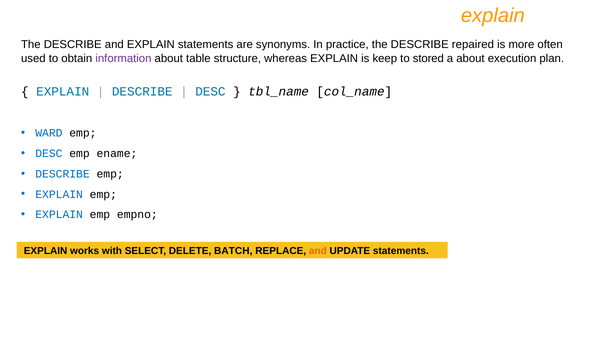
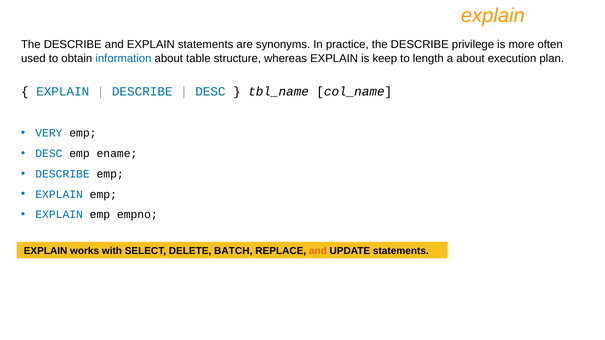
repaired: repaired -> privilege
information colour: purple -> blue
stored: stored -> length
WARD: WARD -> VERY
